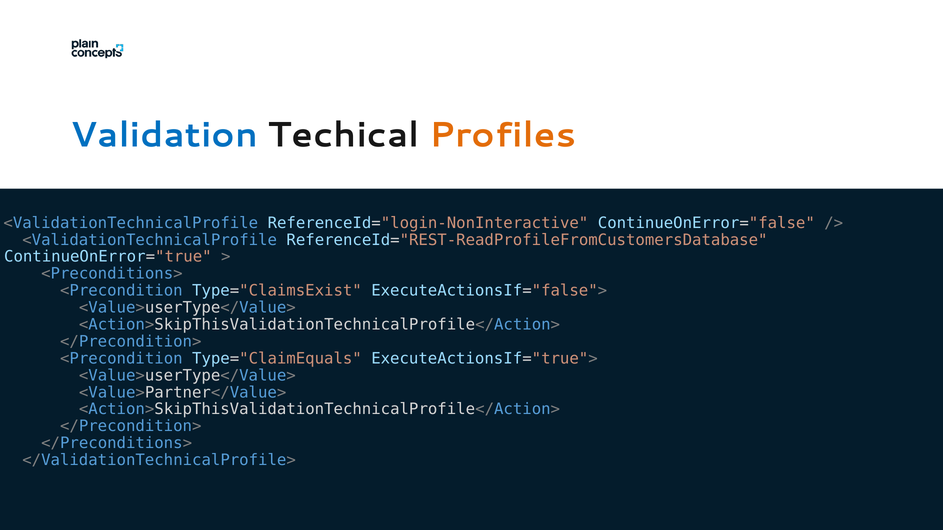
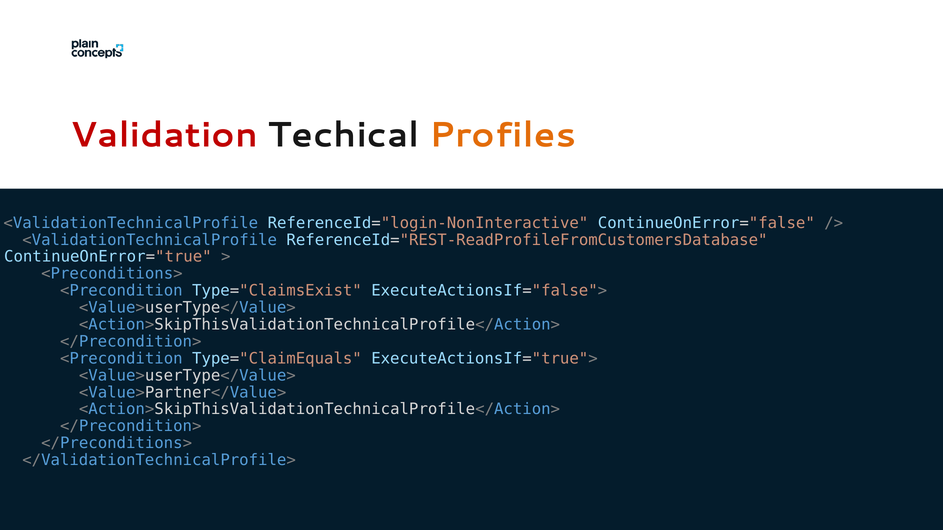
Validation colour: blue -> red
